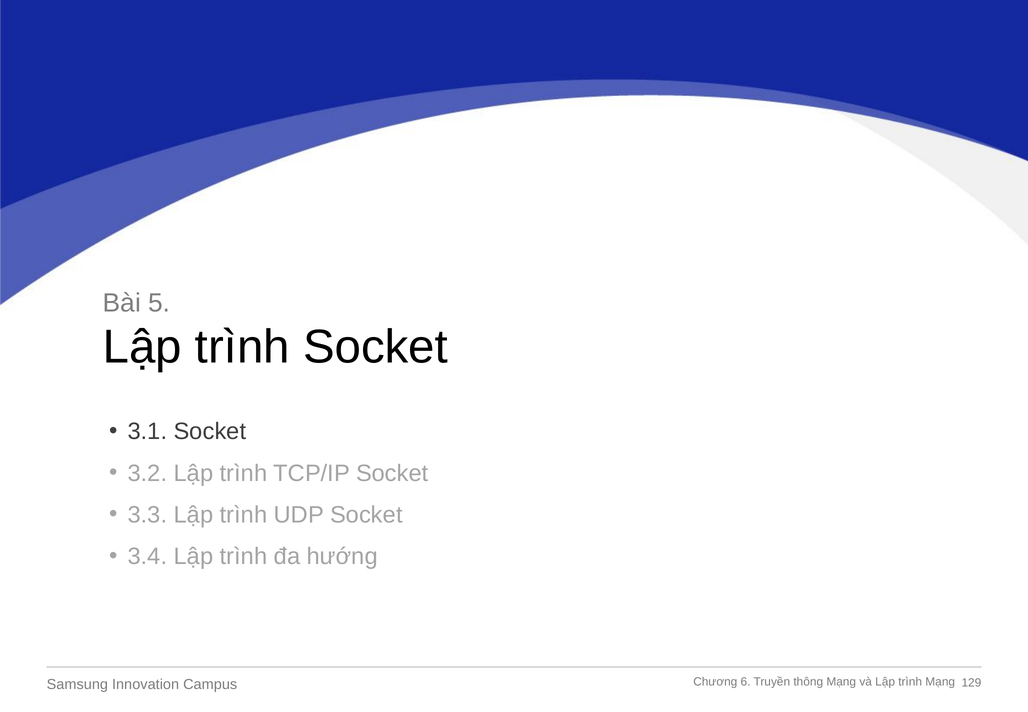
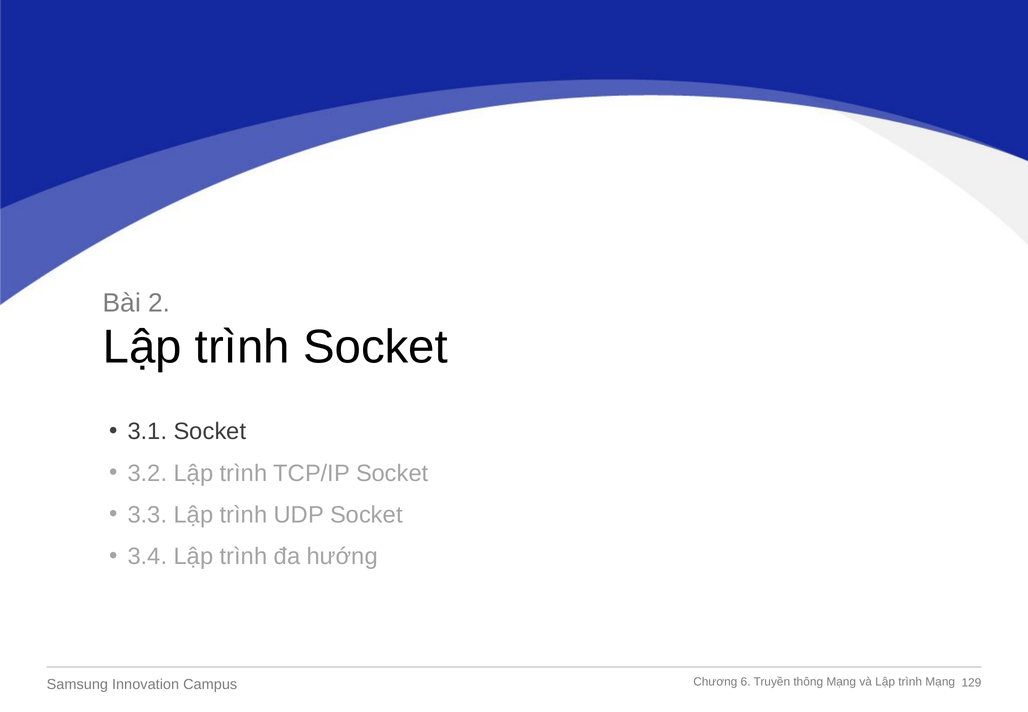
5: 5 -> 2
